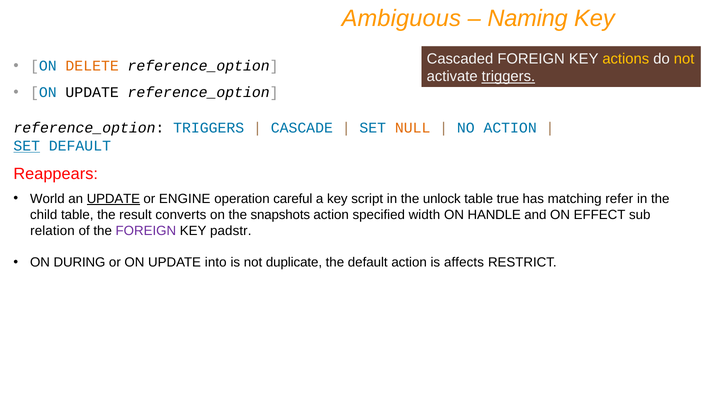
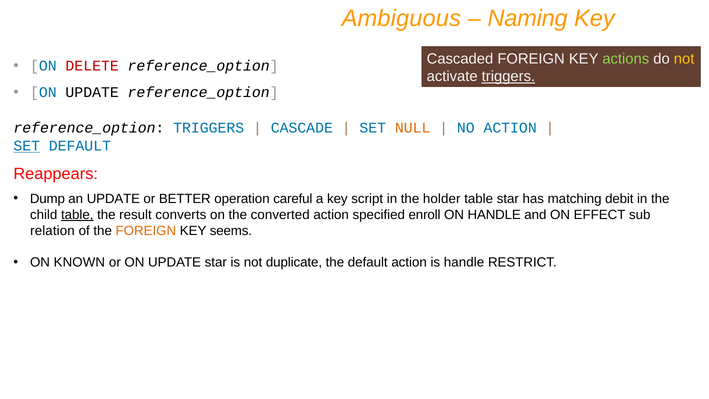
actions colour: yellow -> light green
DELETE colour: orange -> red
World: World -> Dump
UPDATE at (113, 199) underline: present -> none
ENGINE: ENGINE -> BETTER
unlock: unlock -> holder
table true: true -> star
refer: refer -> debit
table at (77, 215) underline: none -> present
snapshots: snapshots -> converted
width: width -> enroll
FOREIGN at (146, 231) colour: purple -> orange
padstr: padstr -> seems
DURING: DURING -> KNOWN
UPDATE into: into -> star
is affects: affects -> handle
